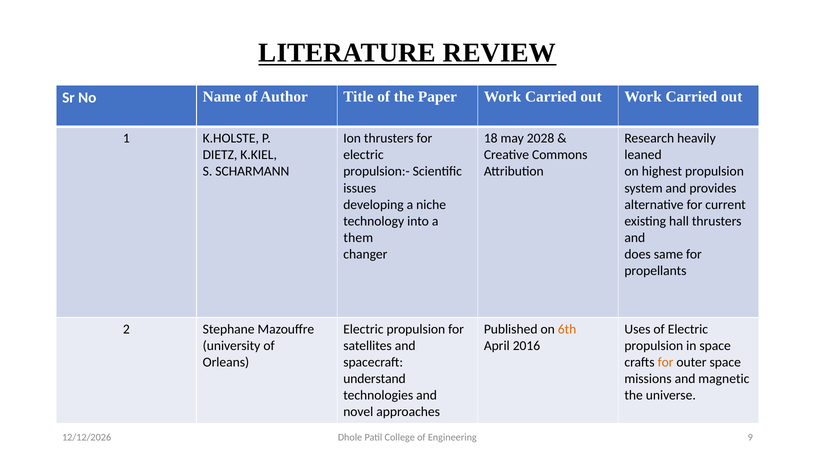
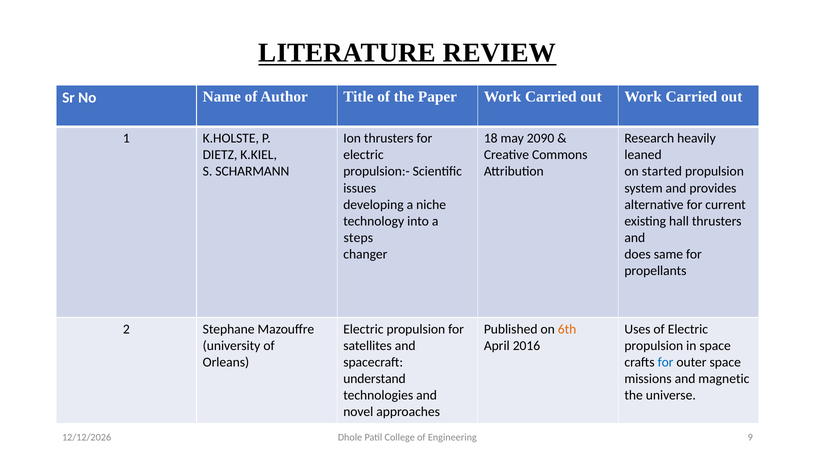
2028: 2028 -> 2090
highest: highest -> started
them: them -> steps
for at (666, 363) colour: orange -> blue
